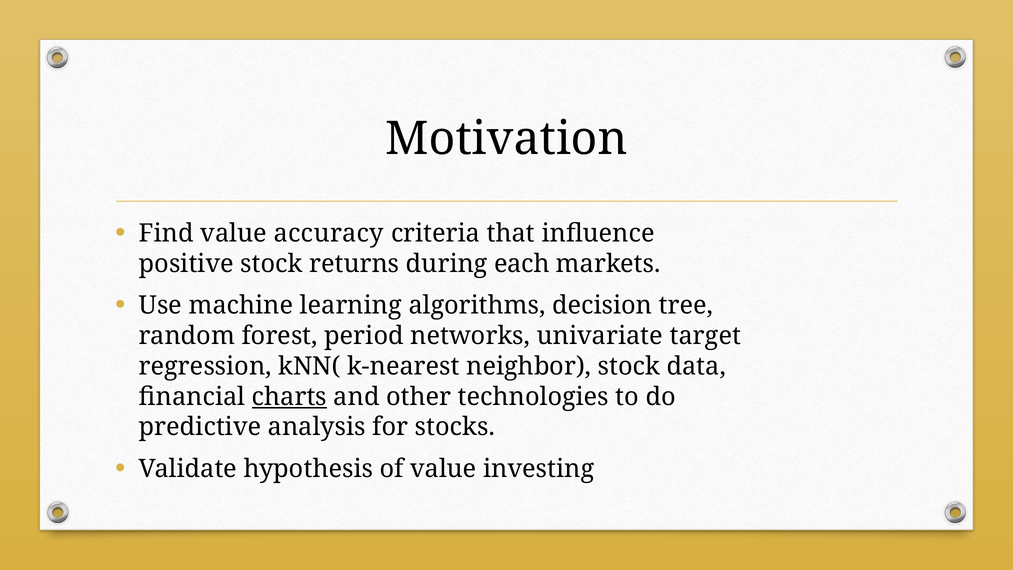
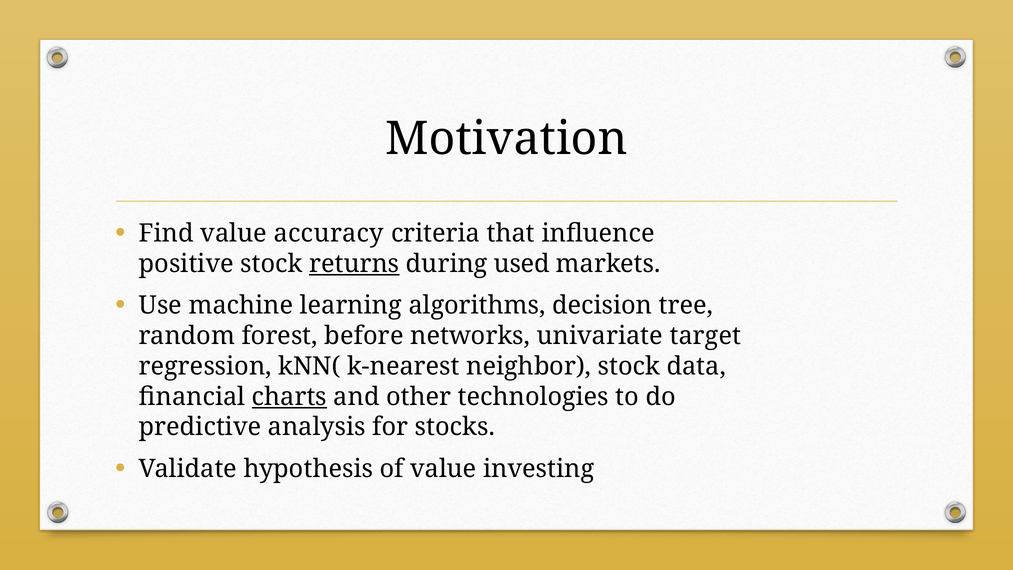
returns underline: none -> present
each: each -> used
period: period -> before
